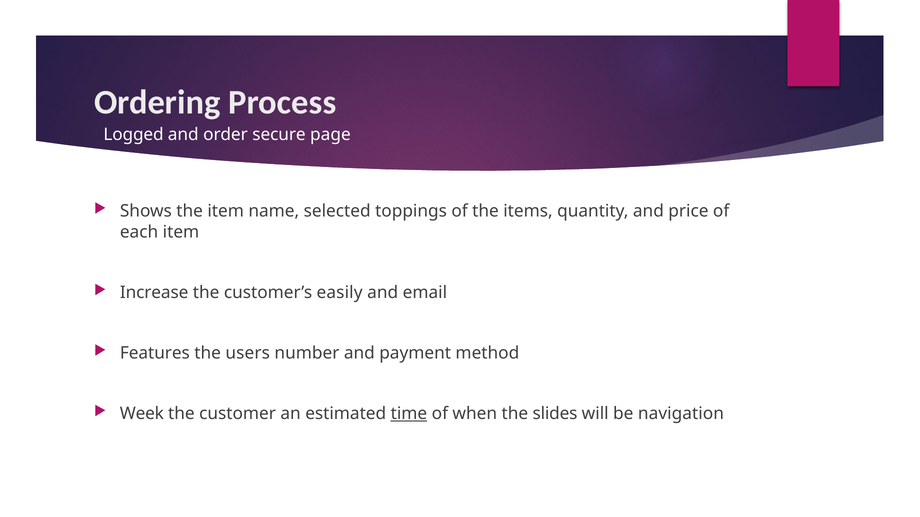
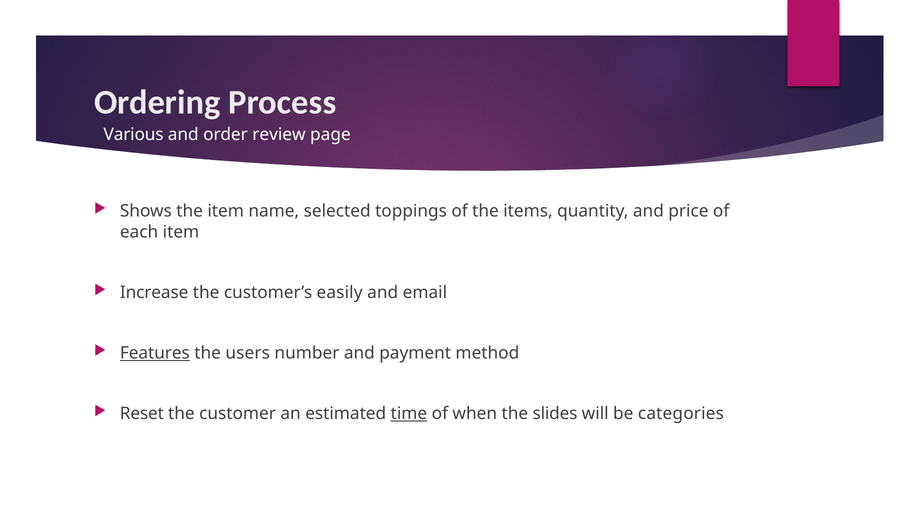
Logged: Logged -> Various
secure: secure -> review
Features underline: none -> present
Week: Week -> Reset
navigation: navigation -> categories
